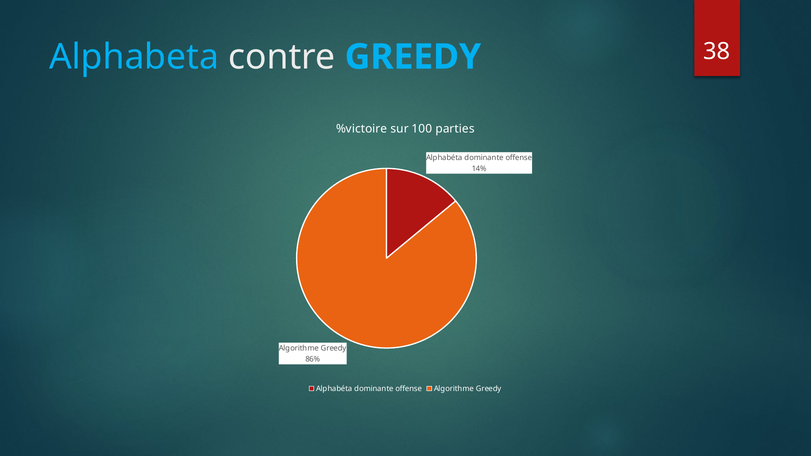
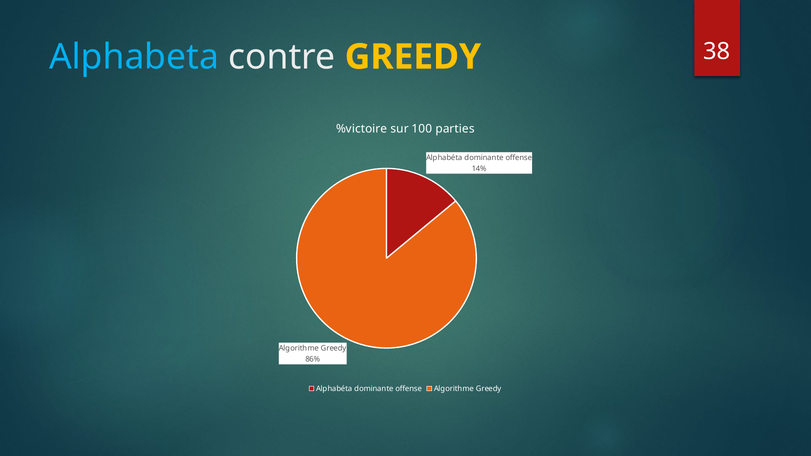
GREEDY at (413, 57) colour: light blue -> yellow
